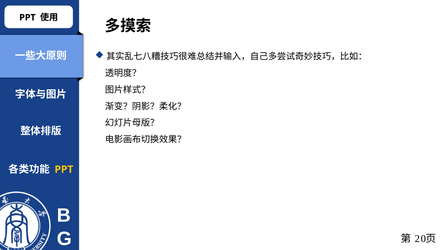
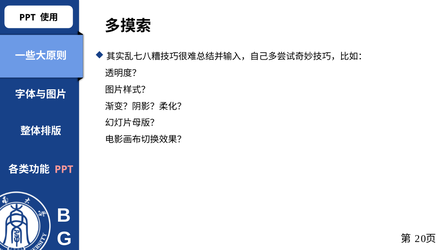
PPT at (64, 169) colour: yellow -> pink
